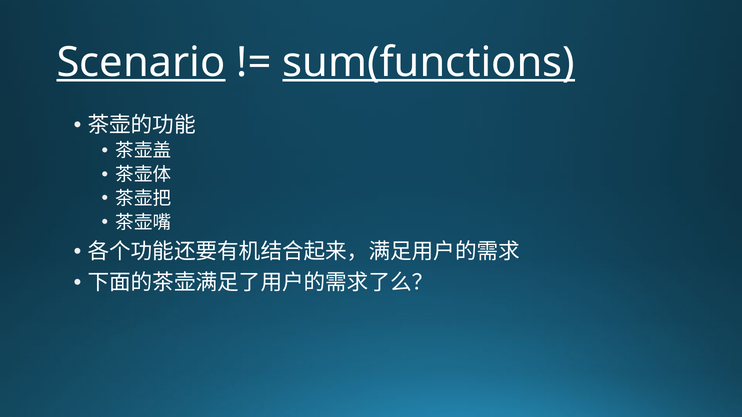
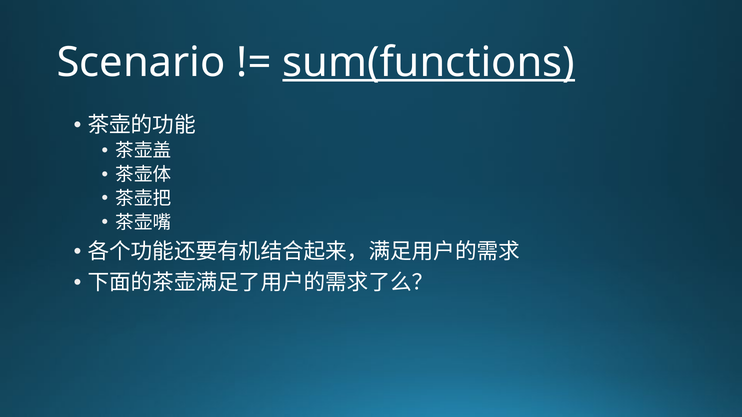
Scenario underline: present -> none
